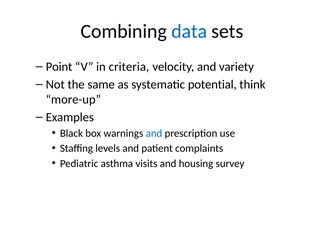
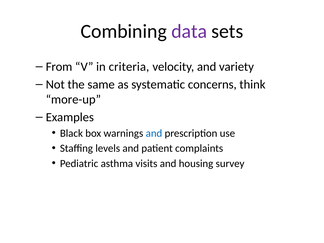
data colour: blue -> purple
Point: Point -> From
potential: potential -> concerns
